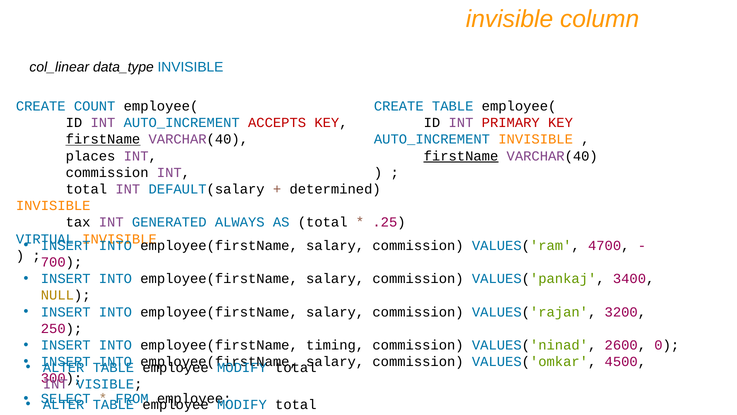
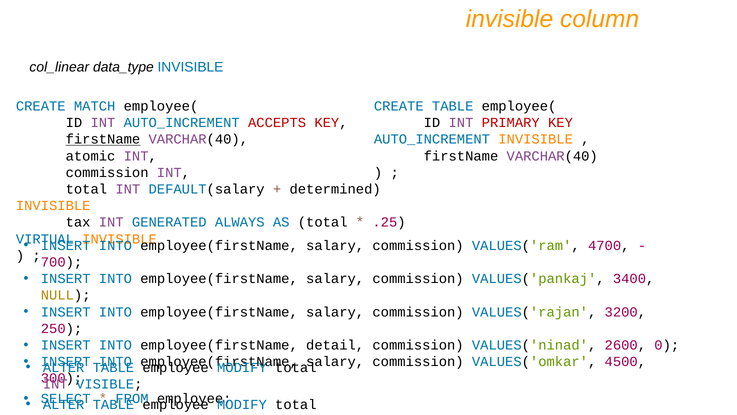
COUNT: COUNT -> MATCH
places: places -> atomic
firstName at (461, 156) underline: present -> none
timing: timing -> detail
